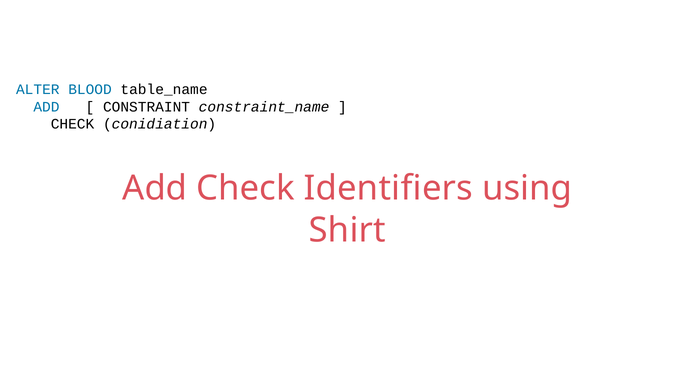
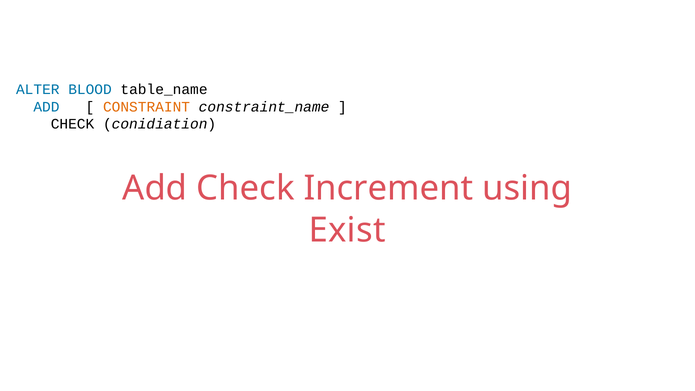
CONSTRAINT colour: black -> orange
Identifiers: Identifiers -> Increment
Shirt: Shirt -> Exist
